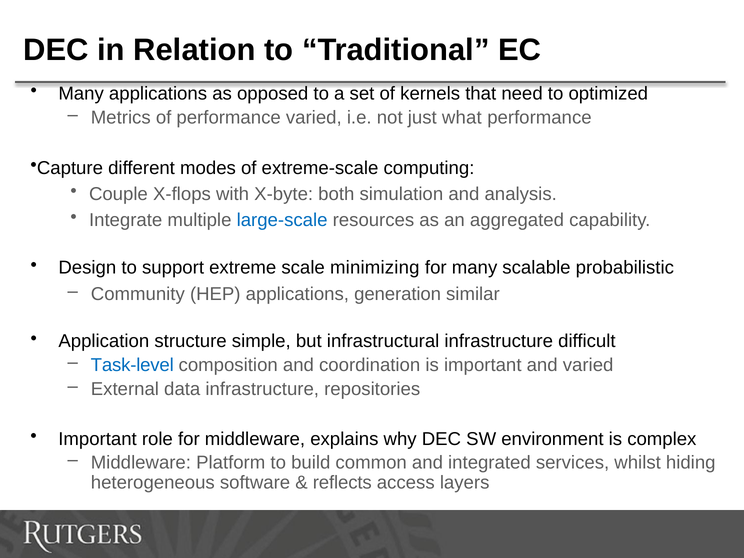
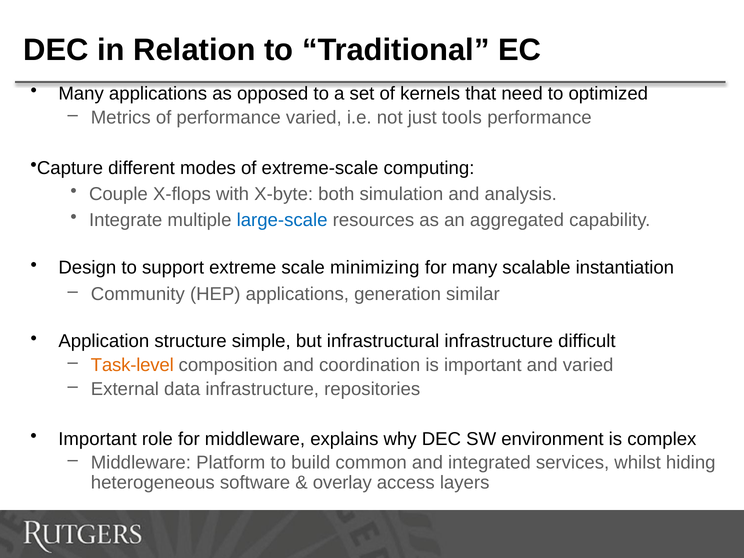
what: what -> tools
probabilistic: probabilistic -> instantiation
Task-level colour: blue -> orange
reflects: reflects -> overlay
